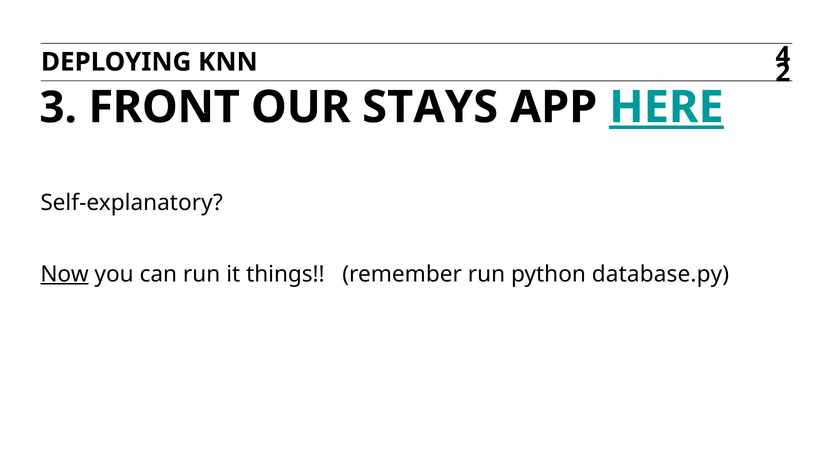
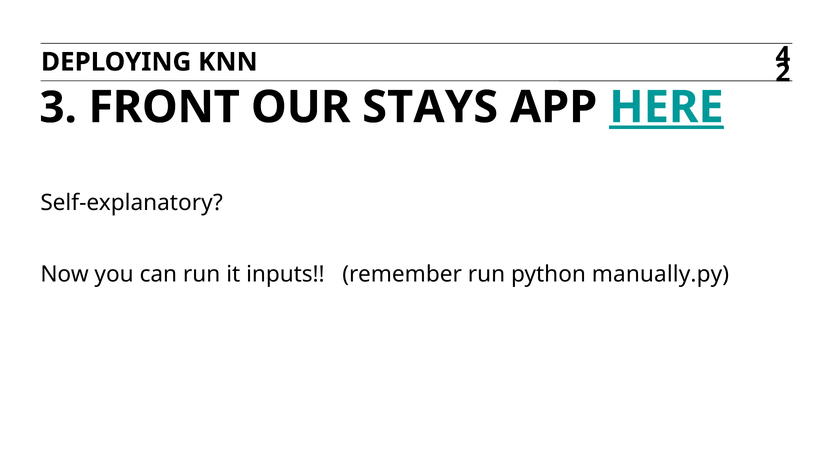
Now underline: present -> none
things: things -> inputs
database.py: database.py -> manually.py
